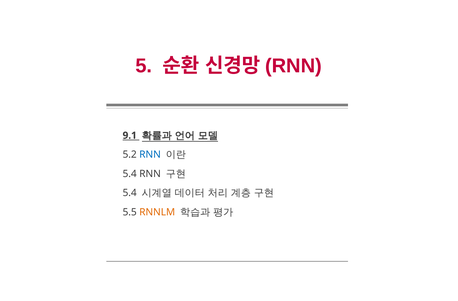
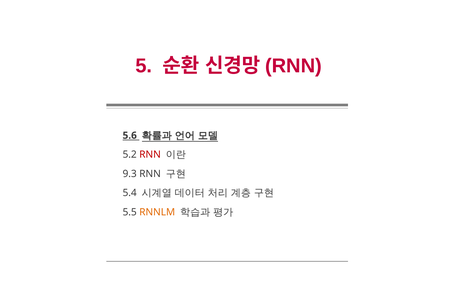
9.1: 9.1 -> 5.6
RNN at (150, 155) colour: blue -> red
5.4 at (130, 174): 5.4 -> 9.3
